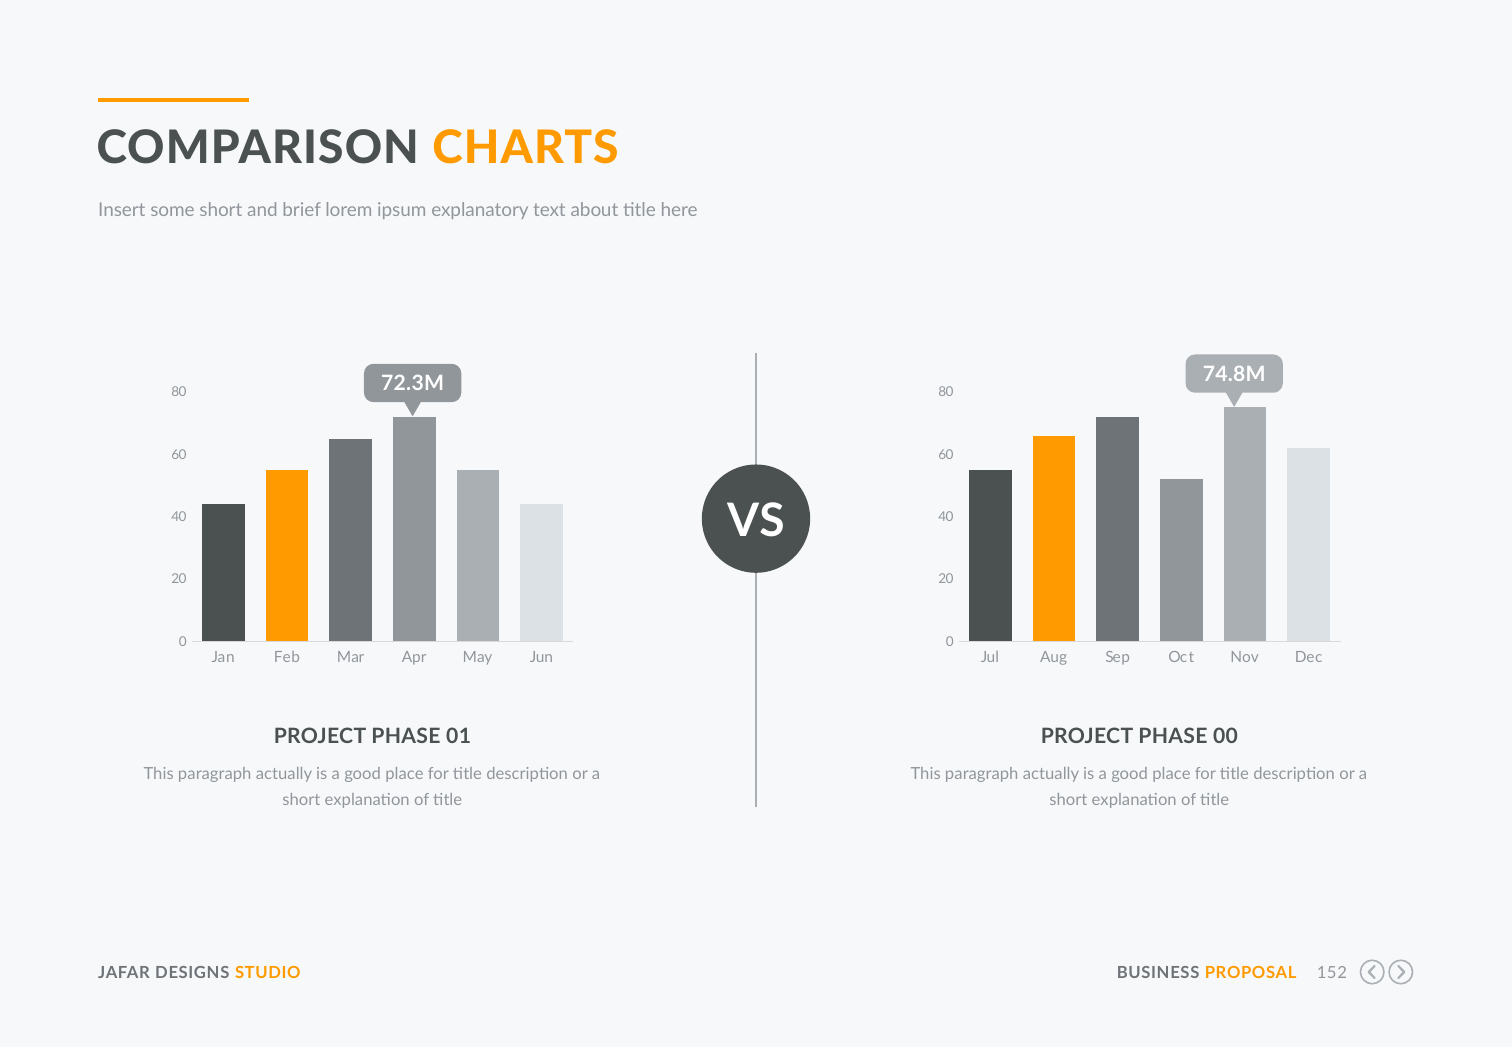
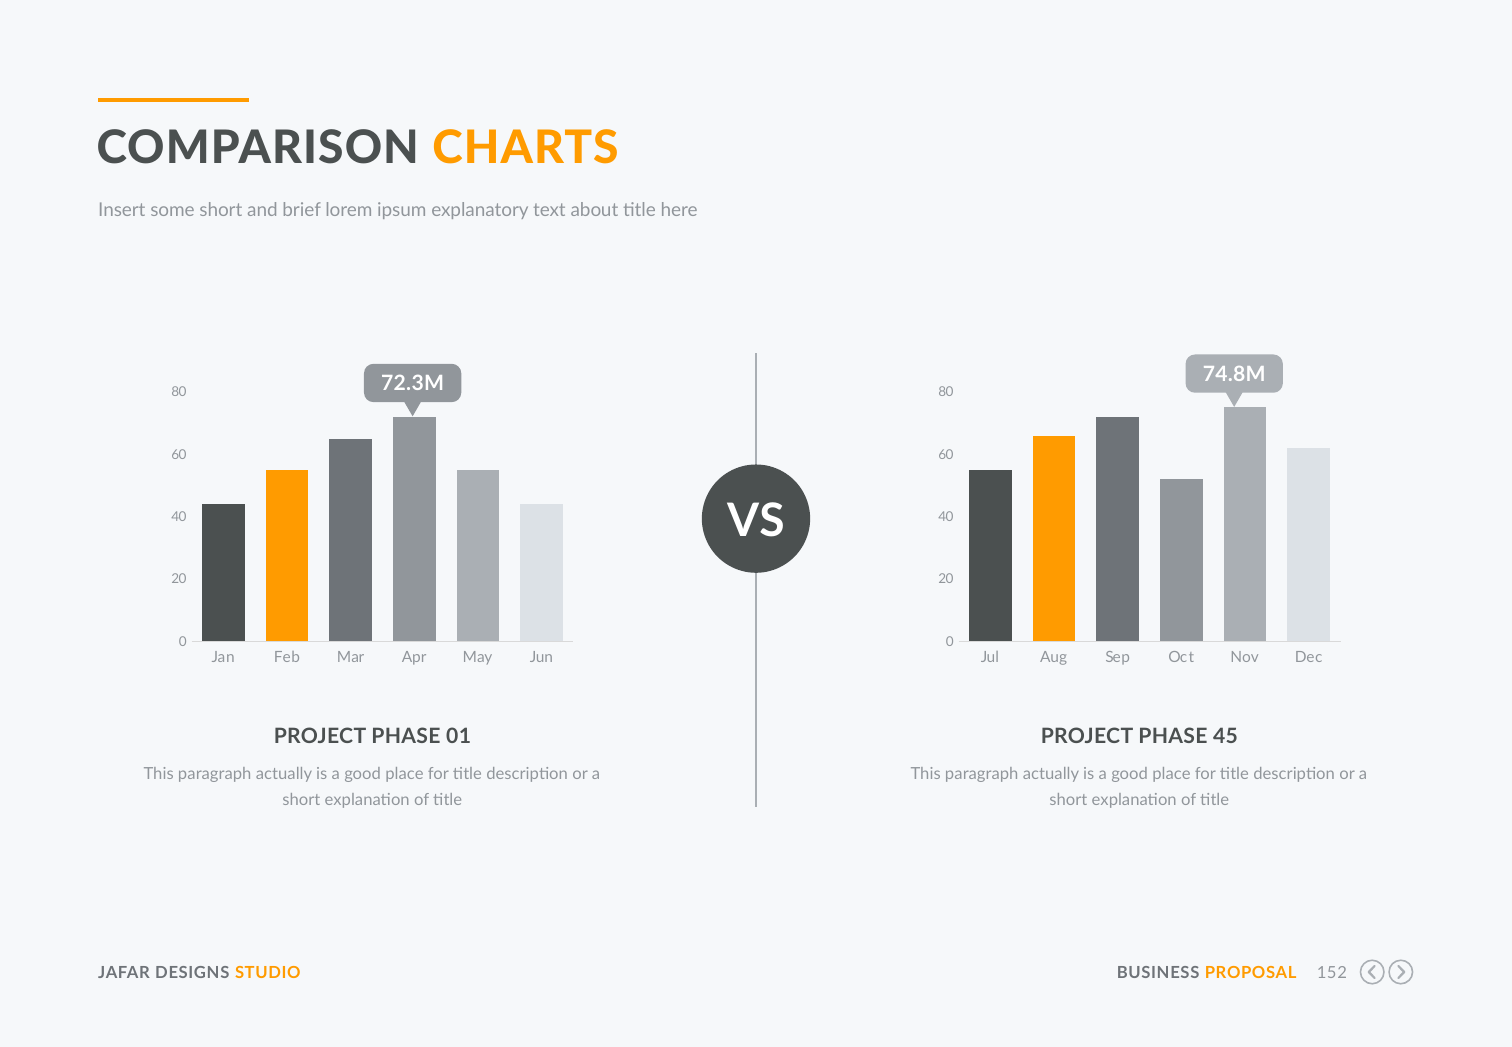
00: 00 -> 45
